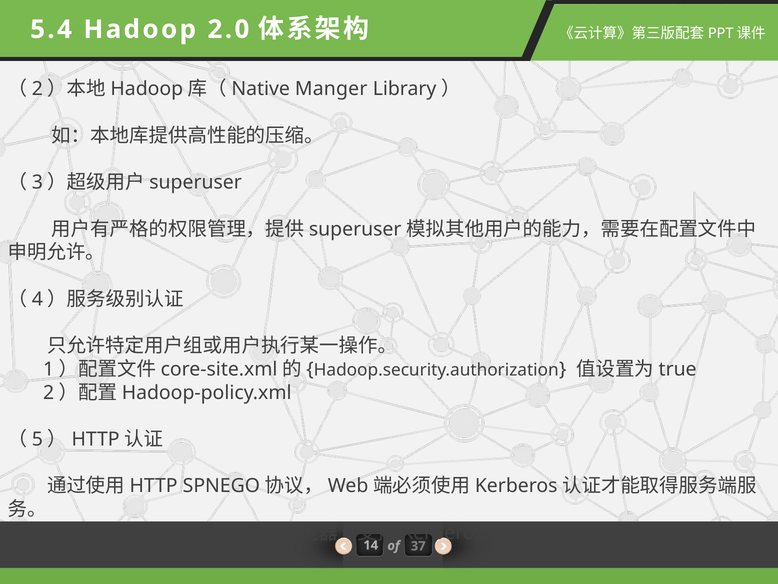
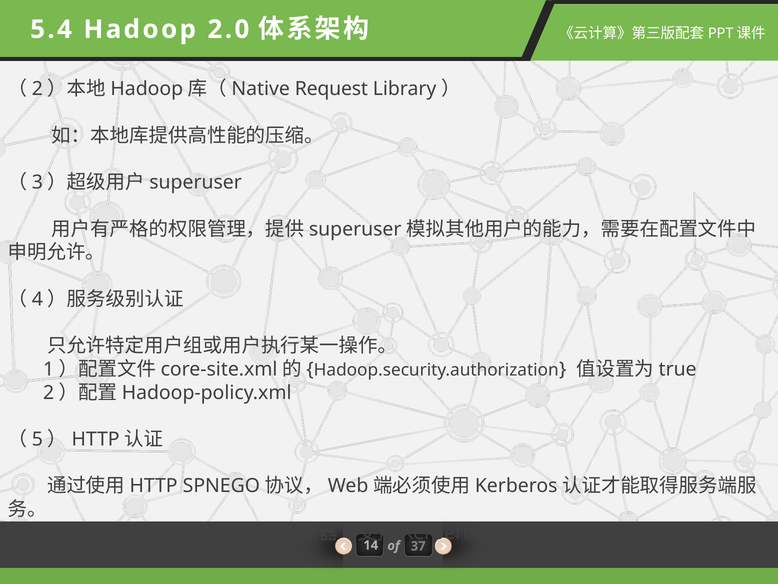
Manger: Manger -> Request
